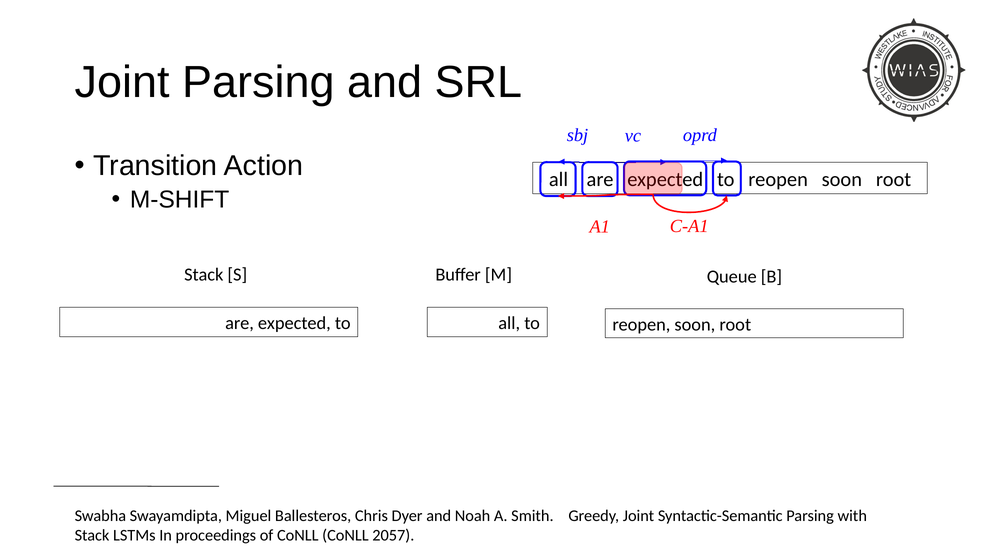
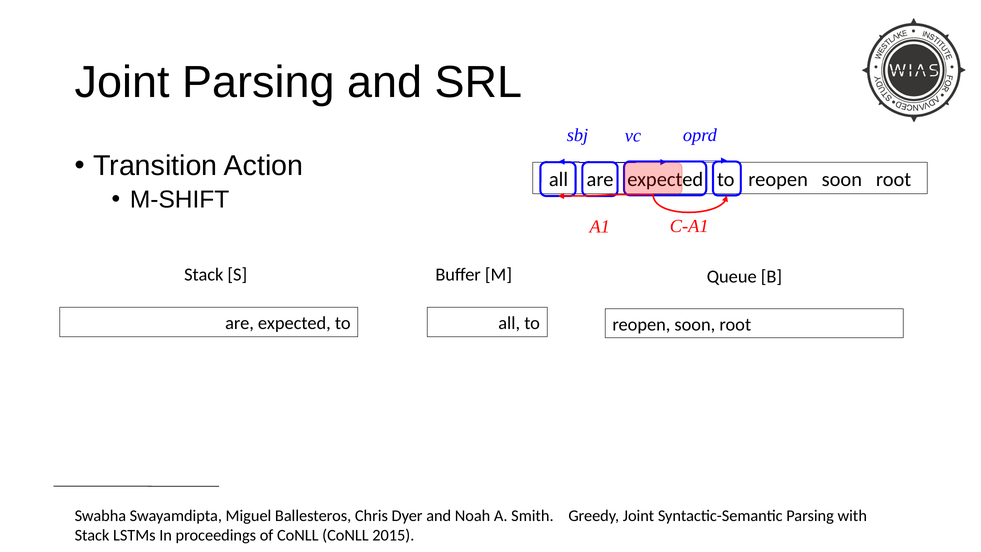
2057: 2057 -> 2015
